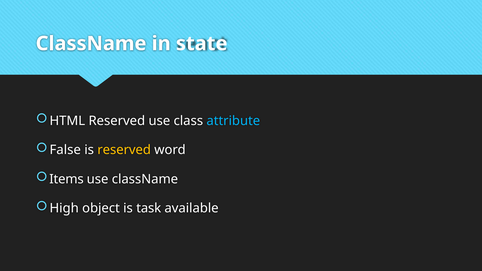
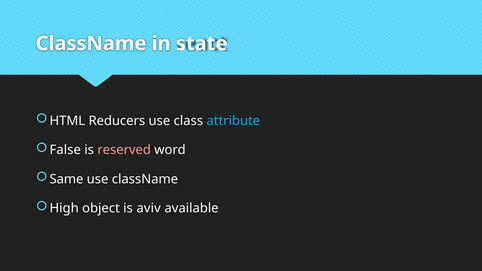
HTML Reserved: Reserved -> Reducers
reserved at (124, 150) colour: yellow -> pink
Items: Items -> Same
task: task -> aviv
